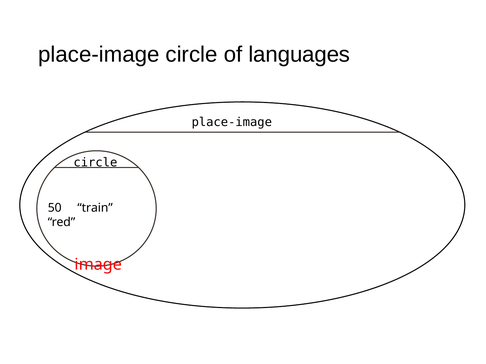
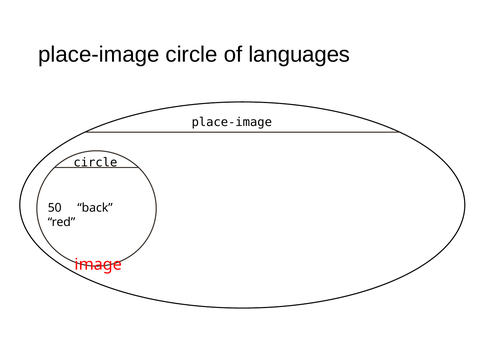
train: train -> back
